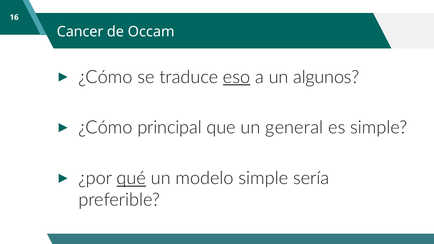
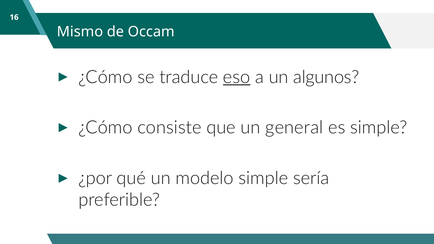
Cancer: Cancer -> Mismo
principal: principal -> consiste
qué underline: present -> none
